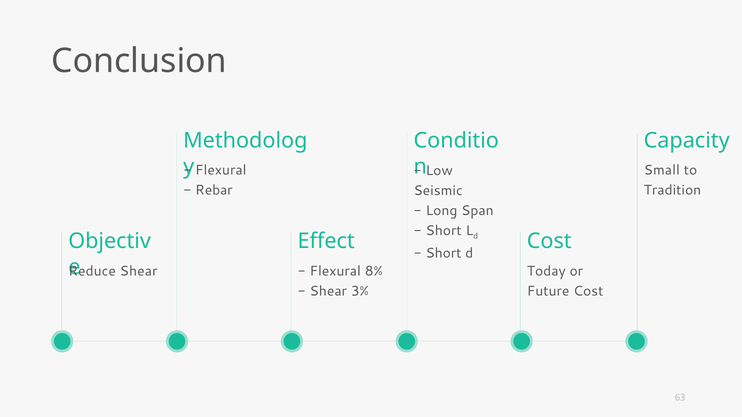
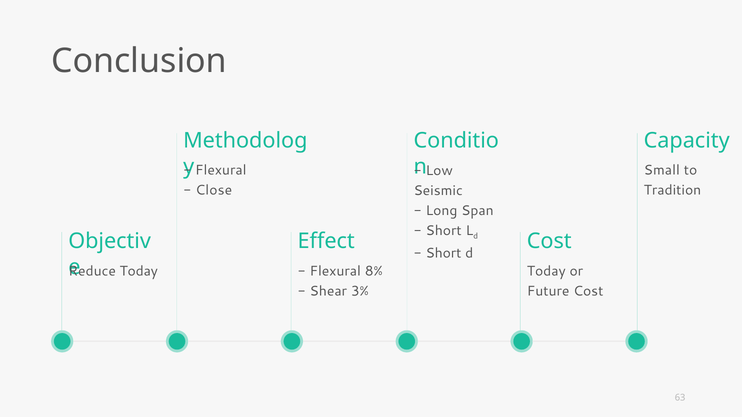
Rebar: Rebar -> Close
Shear at (139, 271): Shear -> Today
